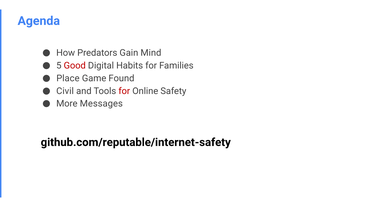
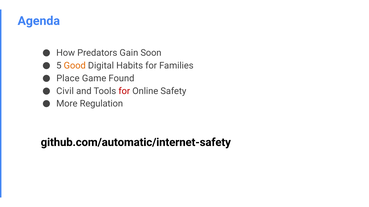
Mind: Mind -> Soon
Good colour: red -> orange
Messages: Messages -> Regulation
github.com/reputable/internet-safety: github.com/reputable/internet-safety -> github.com/automatic/internet-safety
